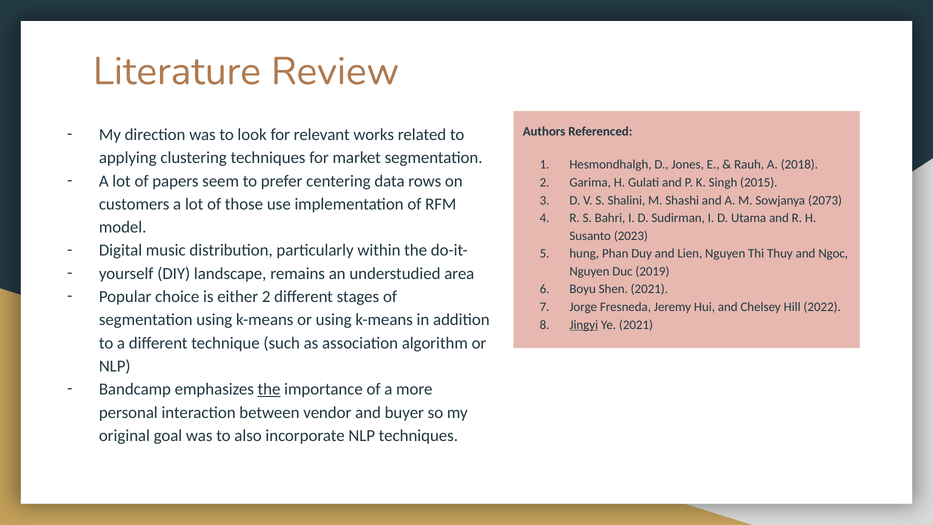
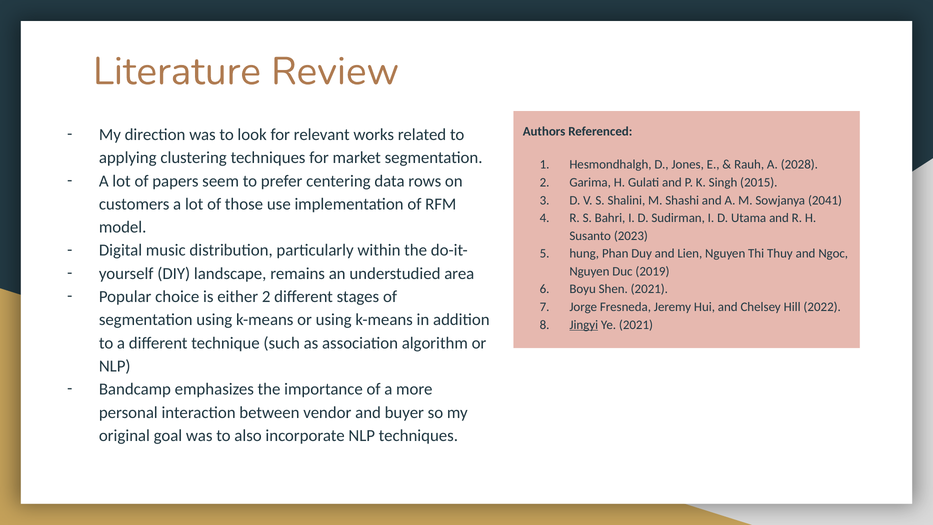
2018: 2018 -> 2028
2073: 2073 -> 2041
the at (269, 389) underline: present -> none
